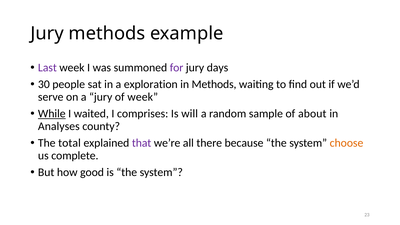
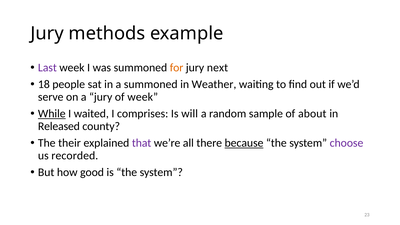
for colour: purple -> orange
days: days -> next
30: 30 -> 18
a exploration: exploration -> summoned
in Methods: Methods -> Weather
Analyses: Analyses -> Released
total: total -> their
because underline: none -> present
choose colour: orange -> purple
complete: complete -> recorded
